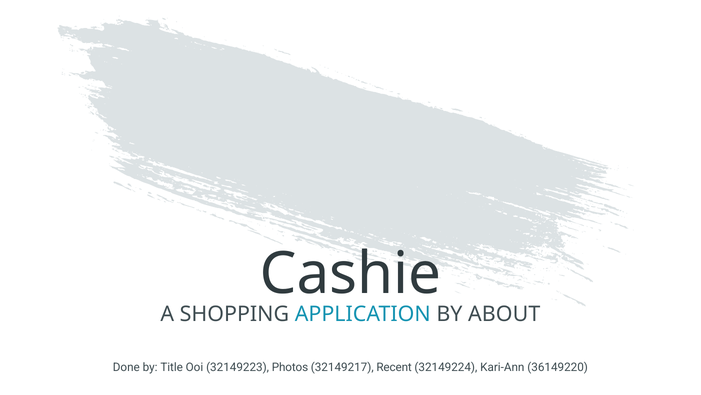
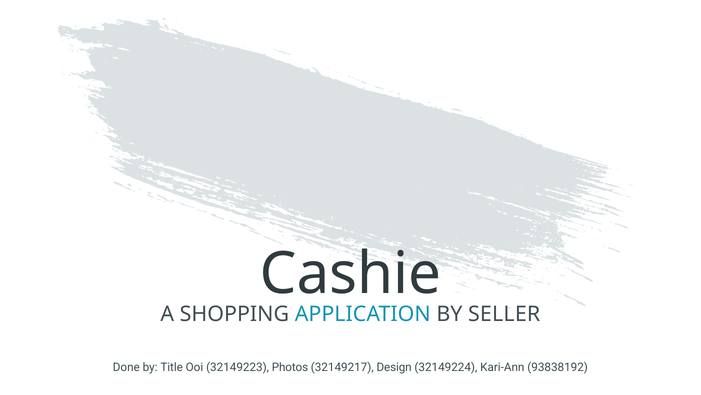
ABOUT: ABOUT -> SELLER
Recent: Recent -> Design
36149220: 36149220 -> 93838192
